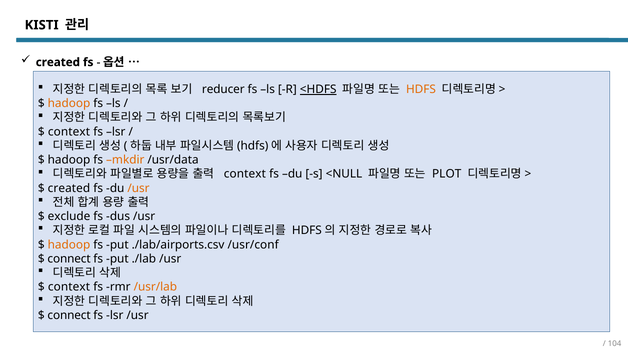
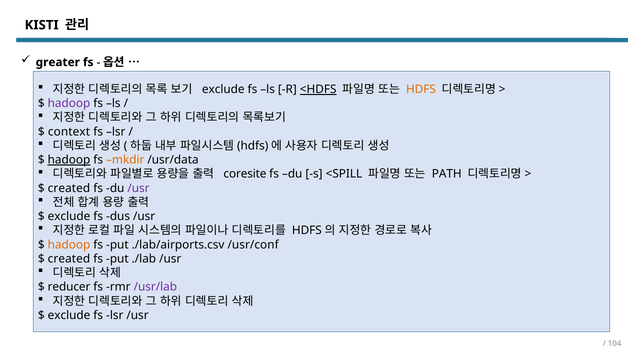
created at (58, 62): created -> greater
reducer at (223, 89): reducer -> exclude
hadoop at (69, 104) colour: orange -> purple
hadoop at (69, 160) underline: none -> present
context at (245, 174): context -> coresite
<NULL: <NULL -> <SPILL
PLOT: PLOT -> PATH
/usr at (139, 188) colour: orange -> purple
connect at (69, 259): connect -> created
context at (69, 287): context -> reducer
/usr/lab colour: orange -> purple
connect at (69, 315): connect -> exclude
